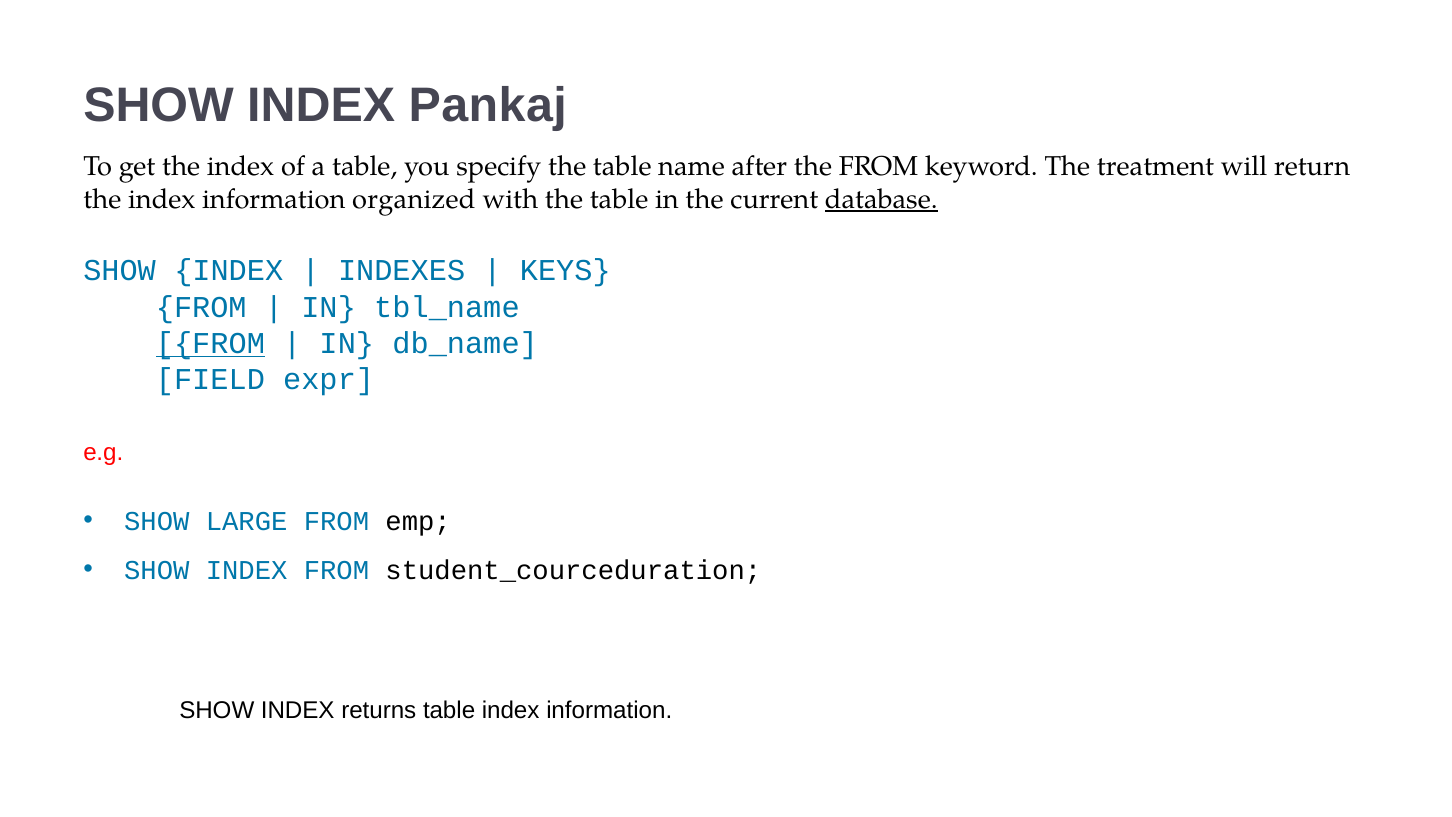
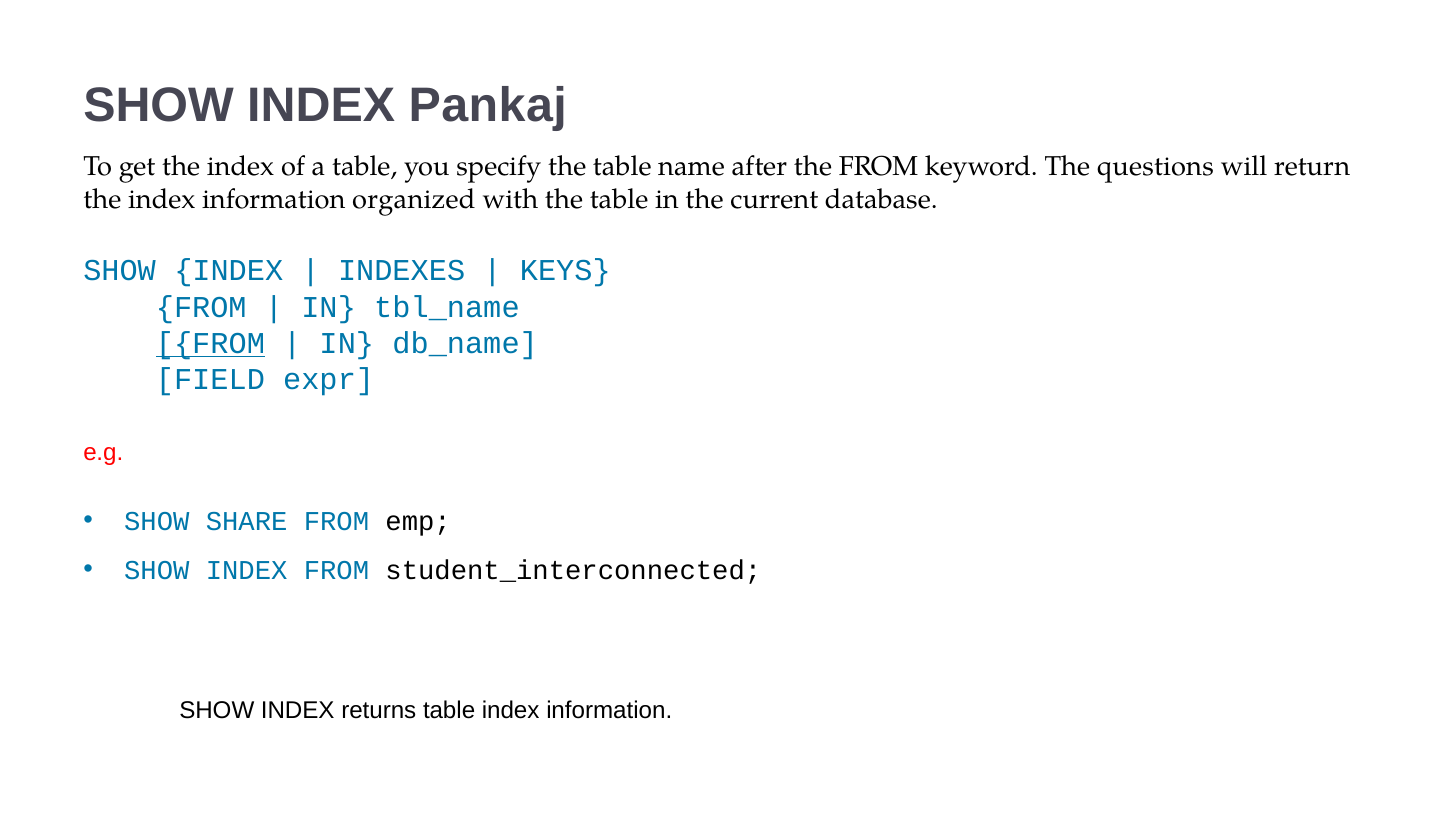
treatment: treatment -> questions
database underline: present -> none
LARGE: LARGE -> SHARE
student_courceduration: student_courceduration -> student_interconnected
